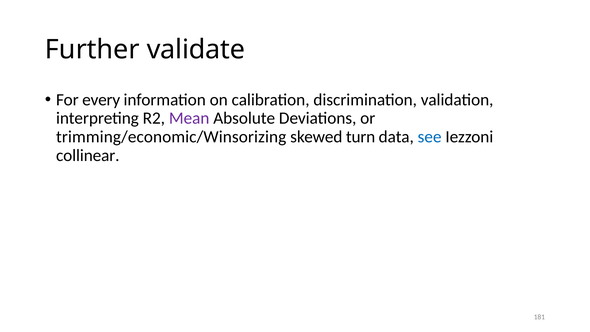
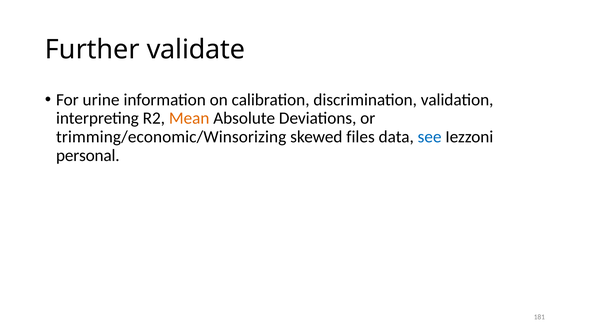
every: every -> urine
Mean colour: purple -> orange
turn: turn -> files
collinear: collinear -> personal
